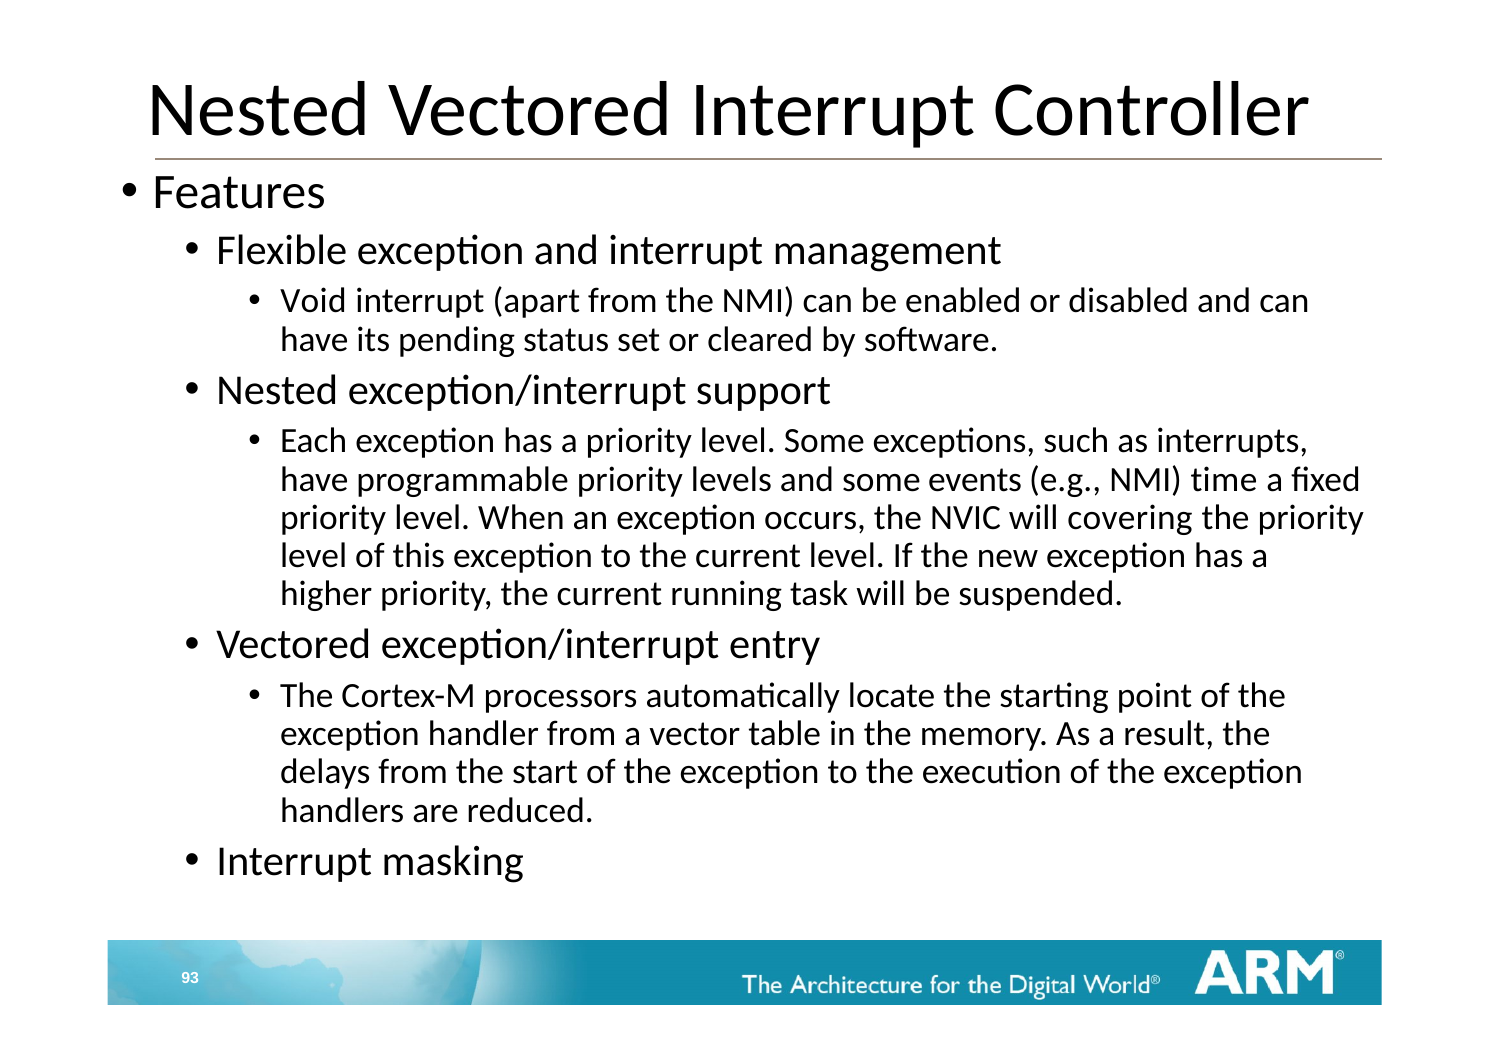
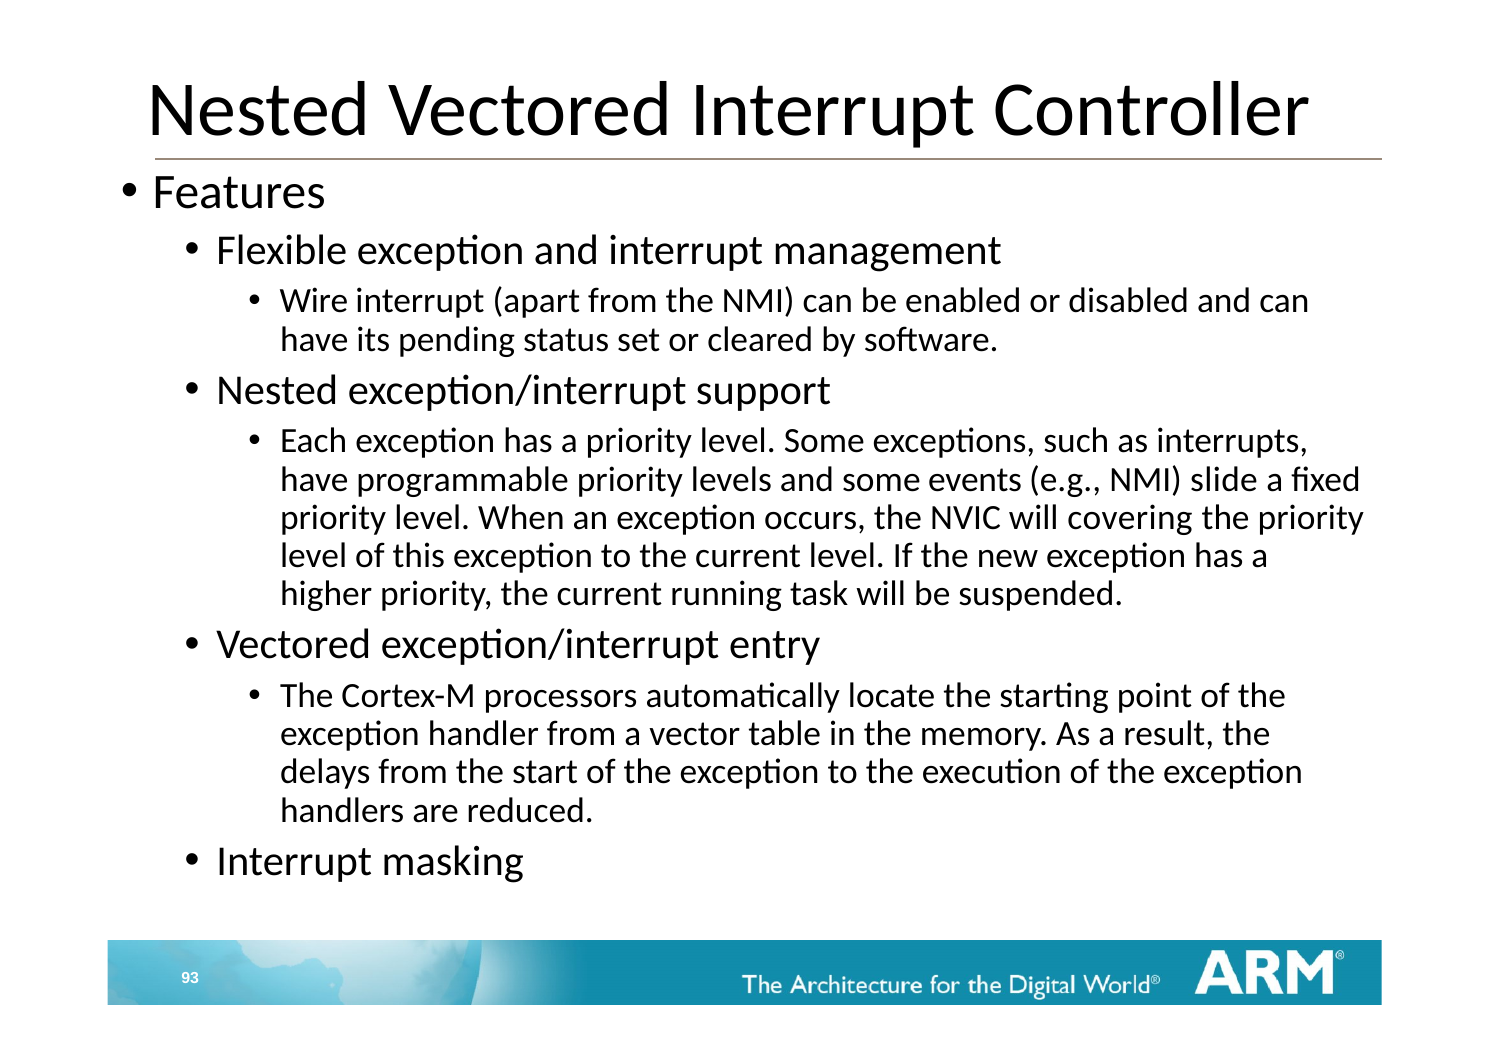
Void: Void -> Wire
time: time -> slide
